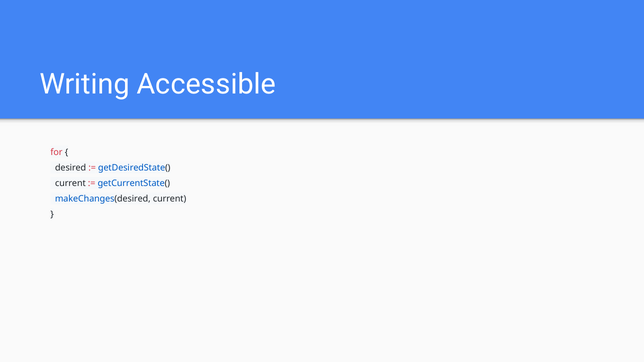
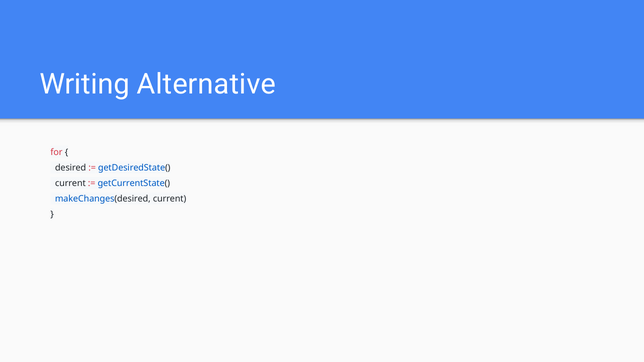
Accessible: Accessible -> Alternative
